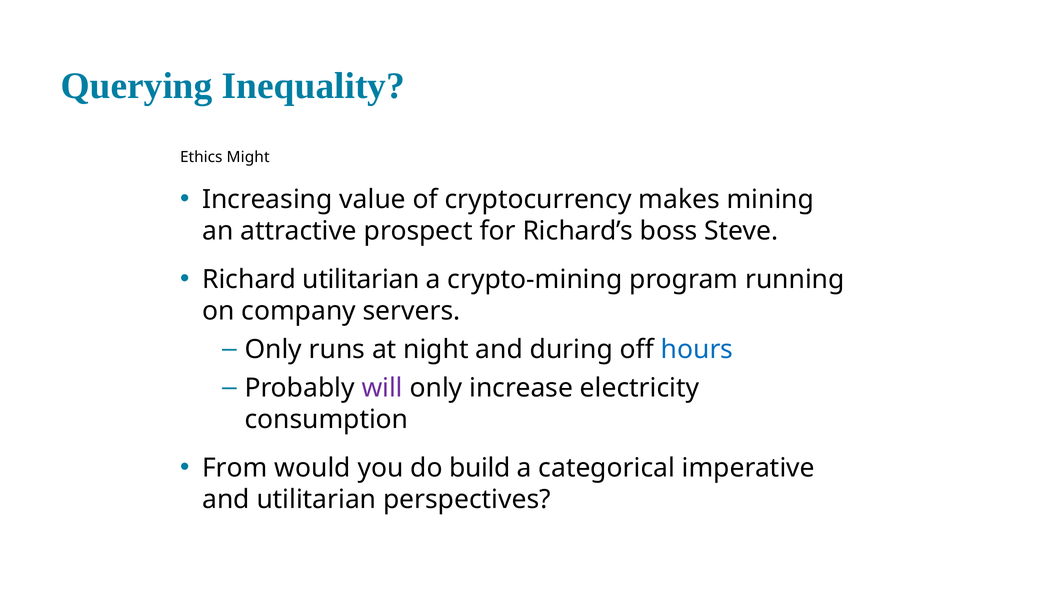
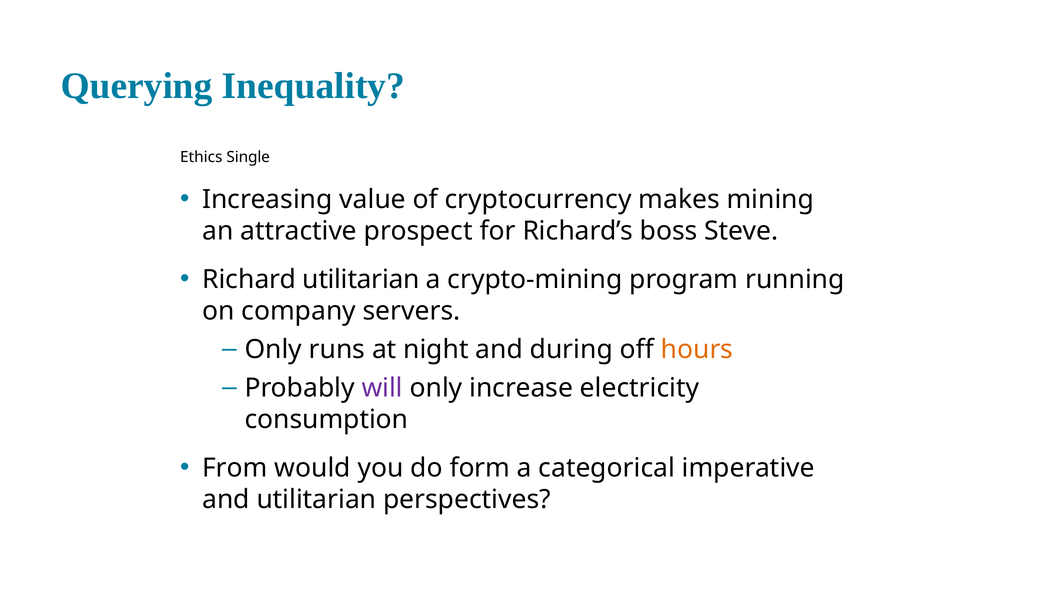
Might: Might -> Single
hours colour: blue -> orange
build: build -> form
